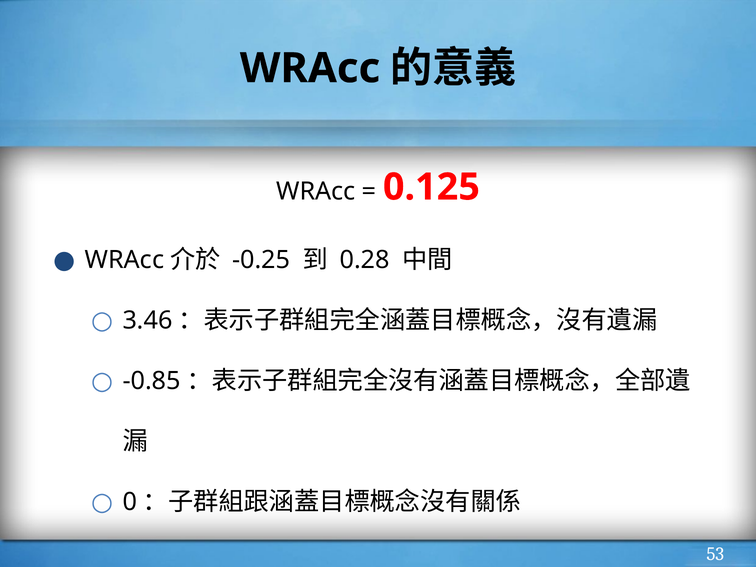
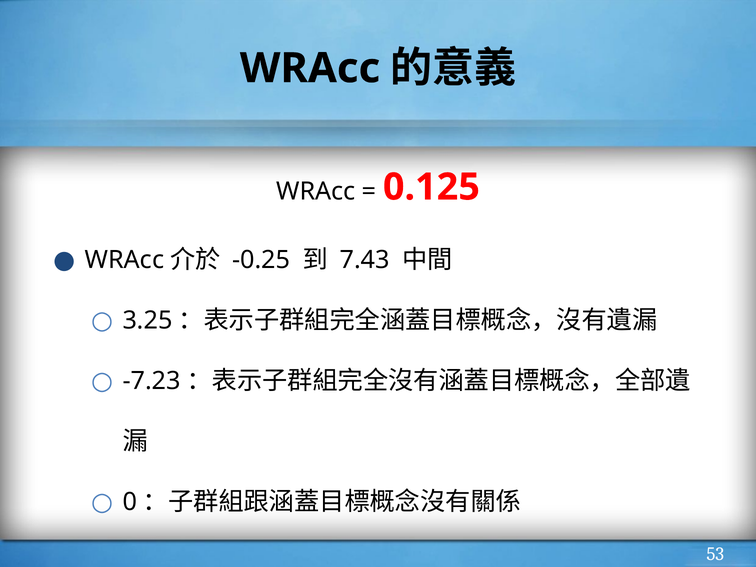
0.28: 0.28 -> 7.43
3.46: 3.46 -> 3.25
-0.85: -0.85 -> -7.23
